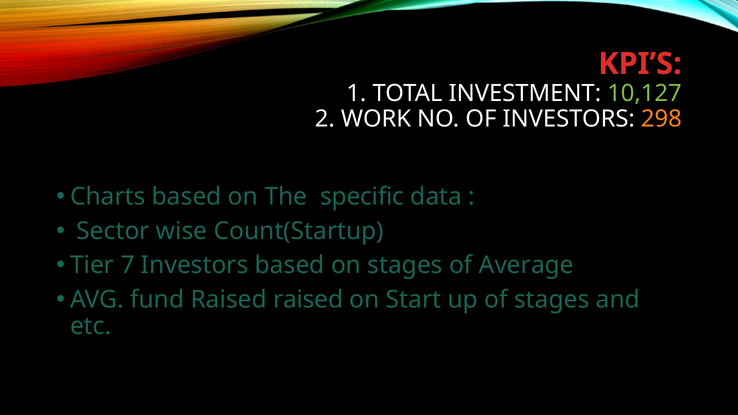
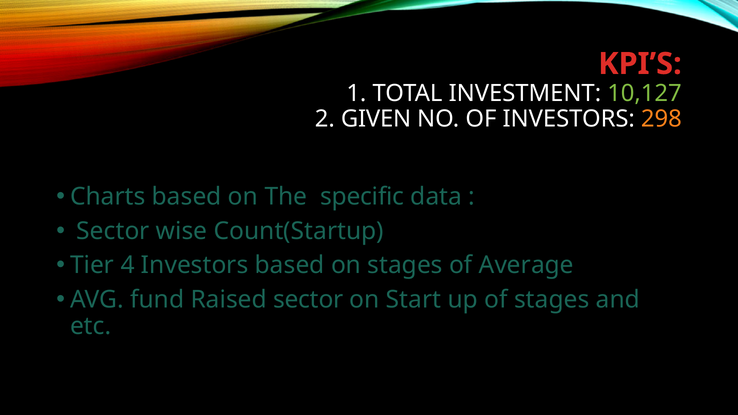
WORK: WORK -> GIVEN
7: 7 -> 4
Raised raised: raised -> sector
